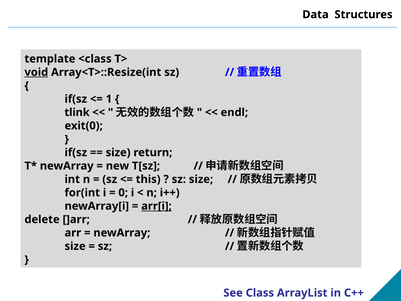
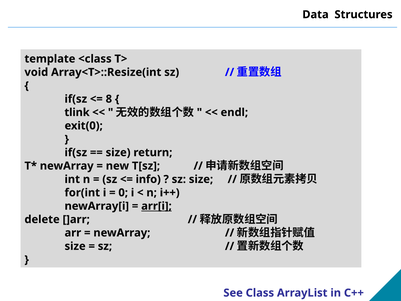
void underline: present -> none
1: 1 -> 8
this: this -> info
